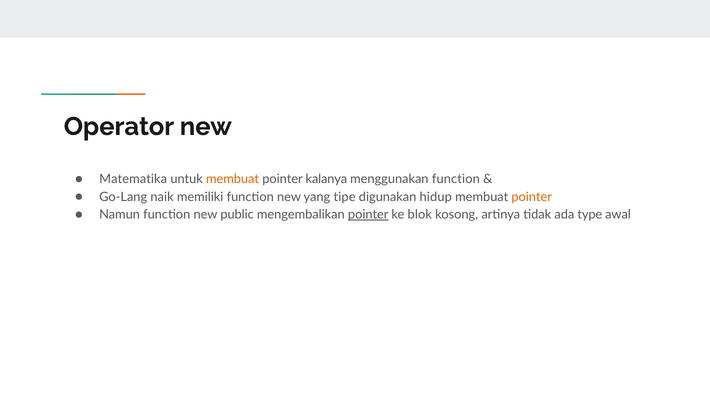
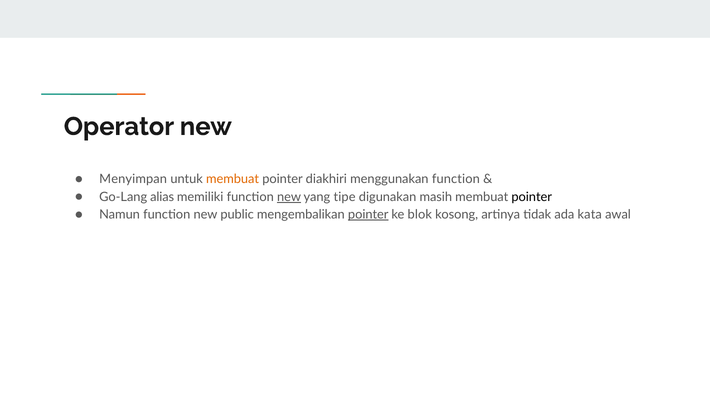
Matematika: Matematika -> Menyimpan
kalanya: kalanya -> diakhiri
naik: naik -> alias
new at (289, 197) underline: none -> present
hidup: hidup -> masih
pointer at (532, 197) colour: orange -> black
type: type -> kata
